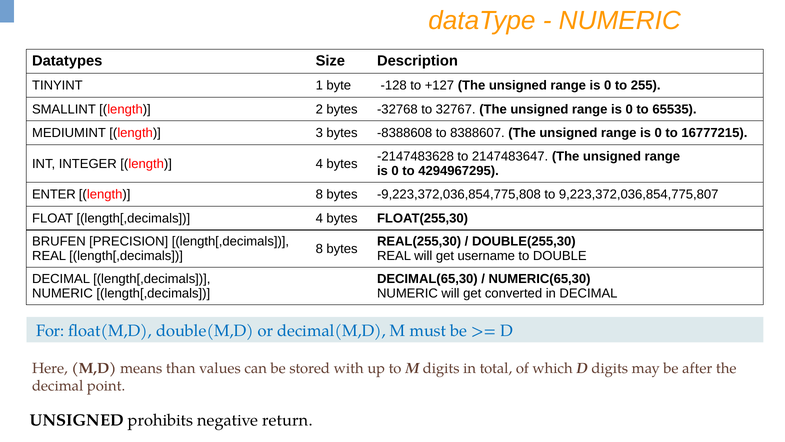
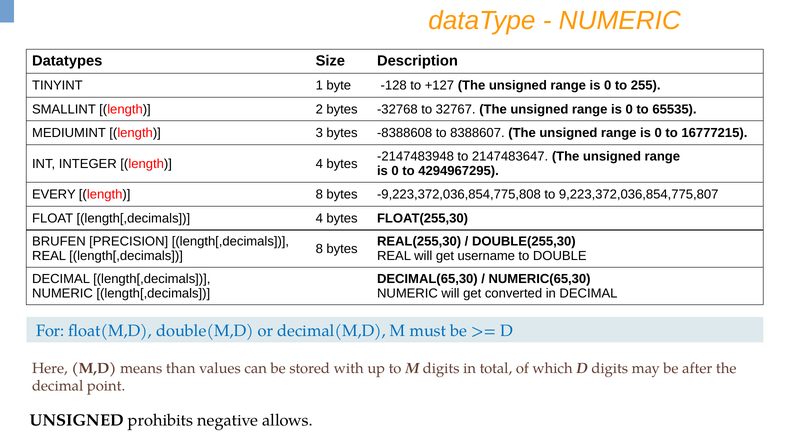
-2147483628: -2147483628 -> -2147483948
ENTER: ENTER -> EVERY
return: return -> allows
